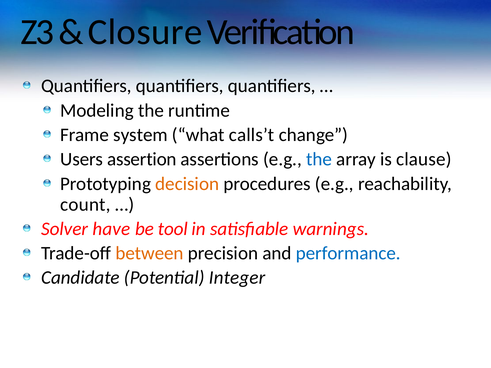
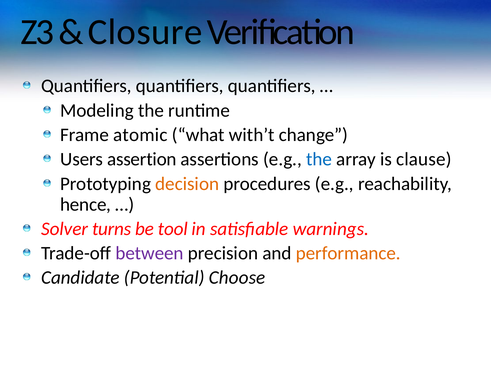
system: system -> atomic
calls’t: calls’t -> with’t
count: count -> hence
have: have -> turns
between colour: orange -> purple
performance colour: blue -> orange
Integer: Integer -> Choose
